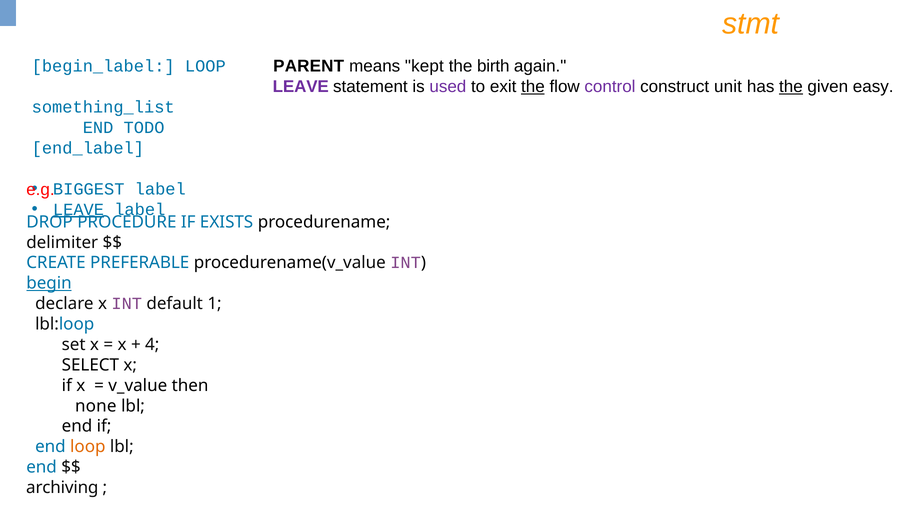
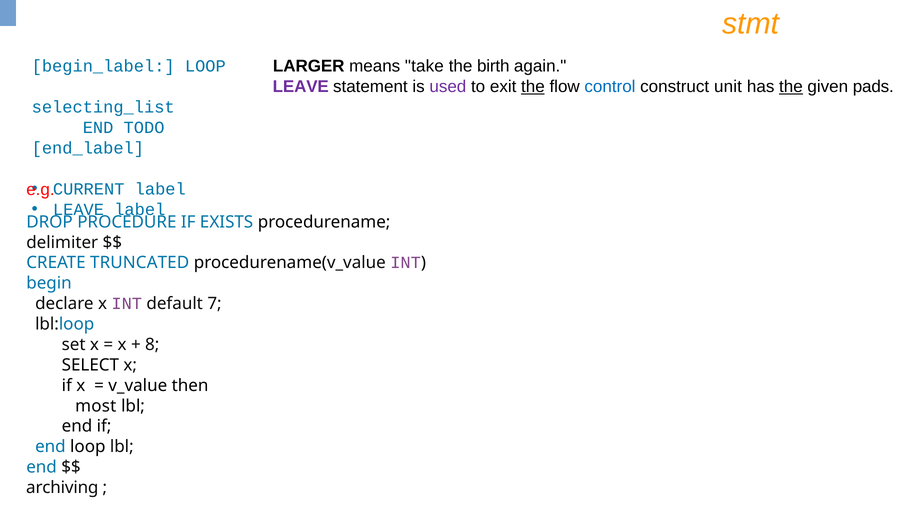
PARENT: PARENT -> LARGER
kept: kept -> take
control colour: purple -> blue
easy: easy -> pads
something_list: something_list -> selecting_list
BIGGEST: BIGGEST -> CURRENT
LEAVE at (79, 209) underline: present -> none
PREFERABLE: PREFERABLE -> TRUNCATED
begin underline: present -> none
1: 1 -> 7
4: 4 -> 8
none: none -> most
loop at (88, 447) colour: orange -> black
